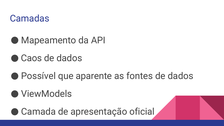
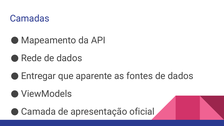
Caos: Caos -> Rede
Possível: Possível -> Entregar
